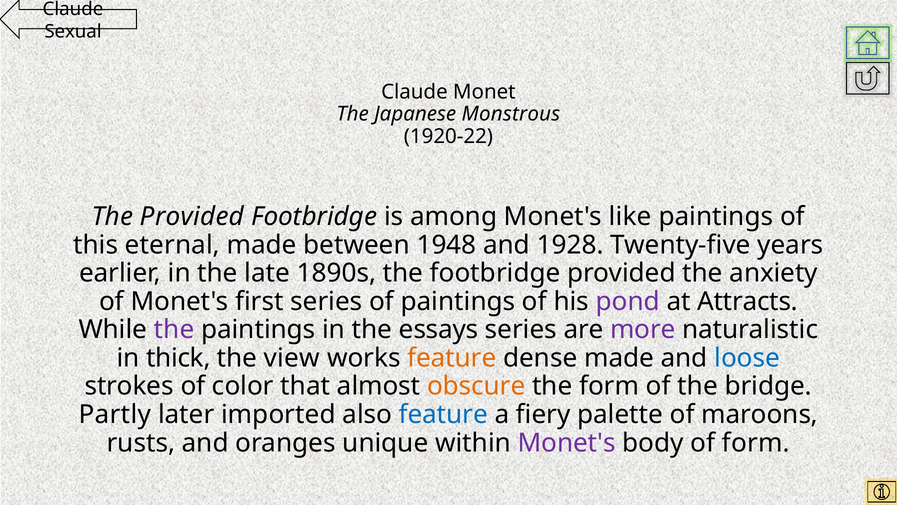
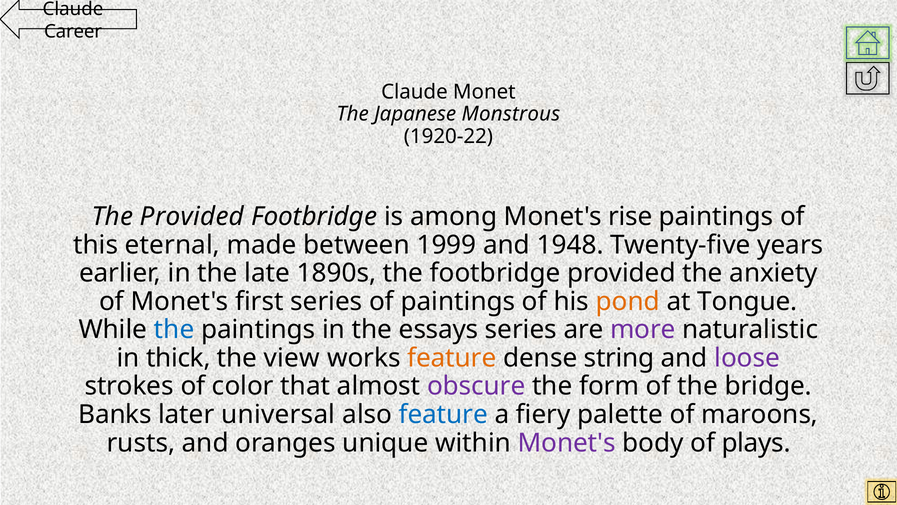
Sexual: Sexual -> Career
like: like -> rise
1948: 1948 -> 1999
1928: 1928 -> 1948
pond colour: purple -> orange
Attracts: Attracts -> Tongue
the at (174, 329) colour: purple -> blue
dense made: made -> string
loose colour: blue -> purple
obscure colour: orange -> purple
Partly: Partly -> Banks
imported: imported -> universal
of form: form -> plays
